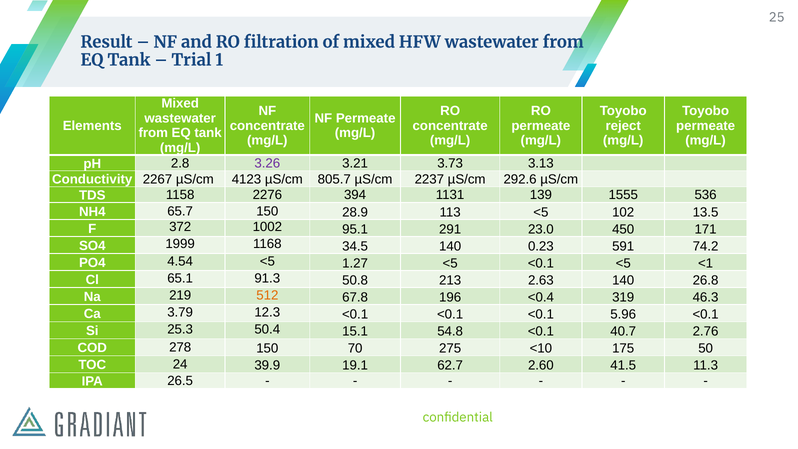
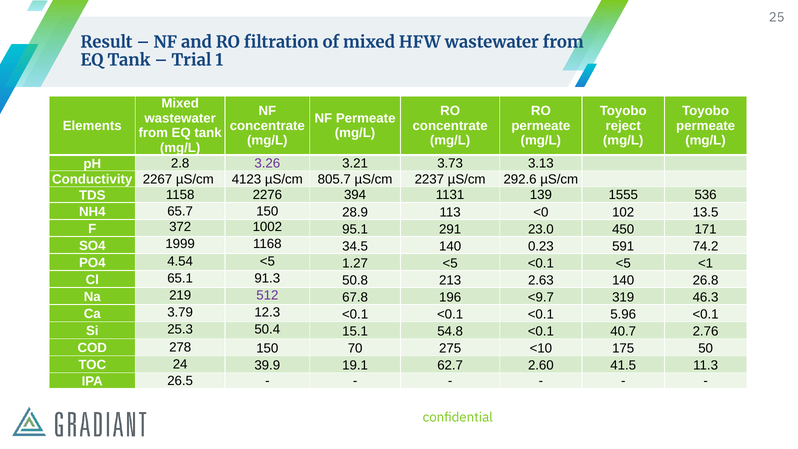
113 <5: <5 -> <0
512 colour: orange -> purple
<0.4: <0.4 -> <9.7
